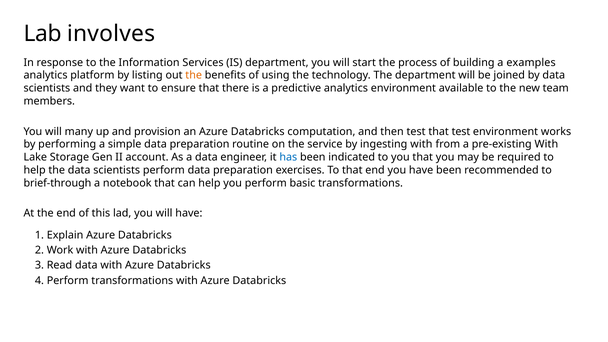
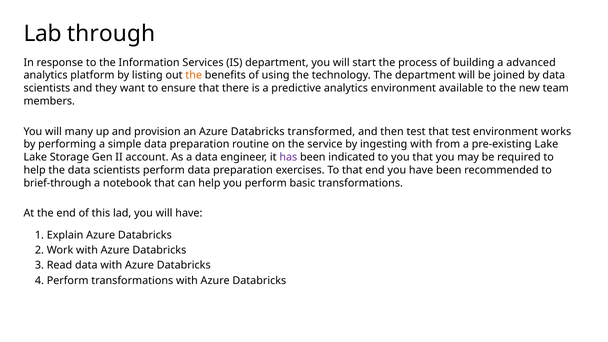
involves: involves -> through
examples: examples -> advanced
computation: computation -> transformed
pre-existing With: With -> Lake
has colour: blue -> purple
